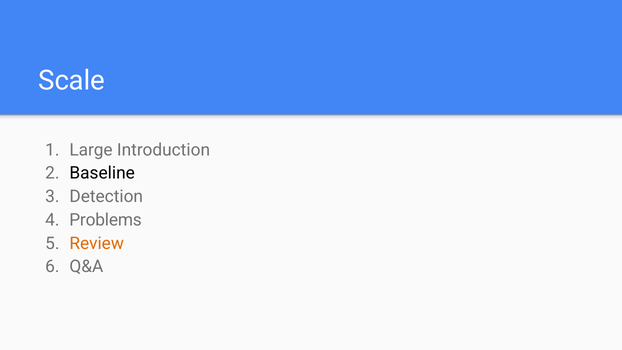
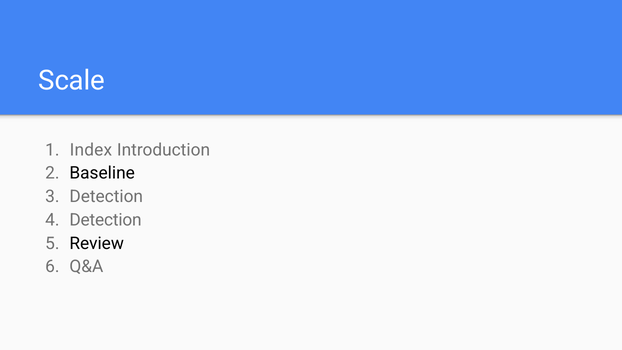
Large: Large -> Index
Problems at (106, 220): Problems -> Detection
Review colour: orange -> black
